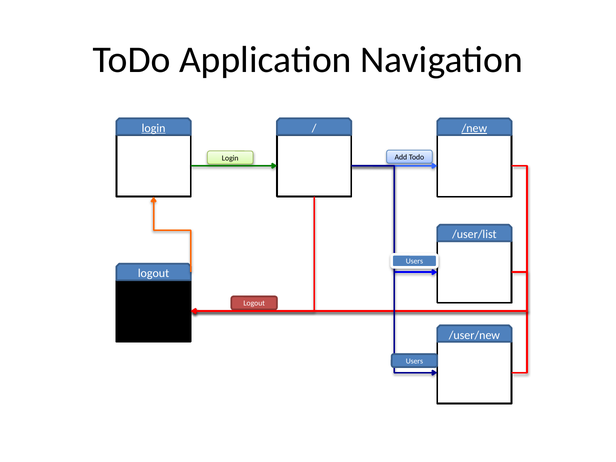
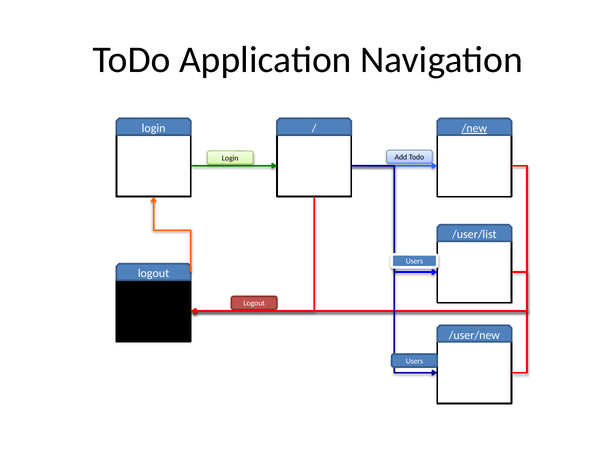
login at (154, 128) underline: present -> none
